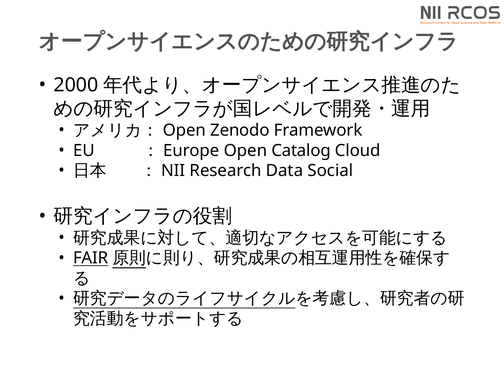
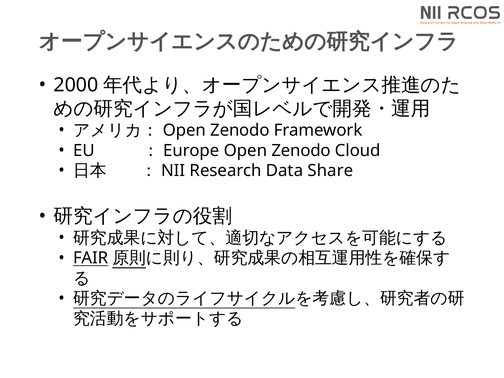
Catalog at (301, 150): Catalog -> Zenodo
Social: Social -> Share
